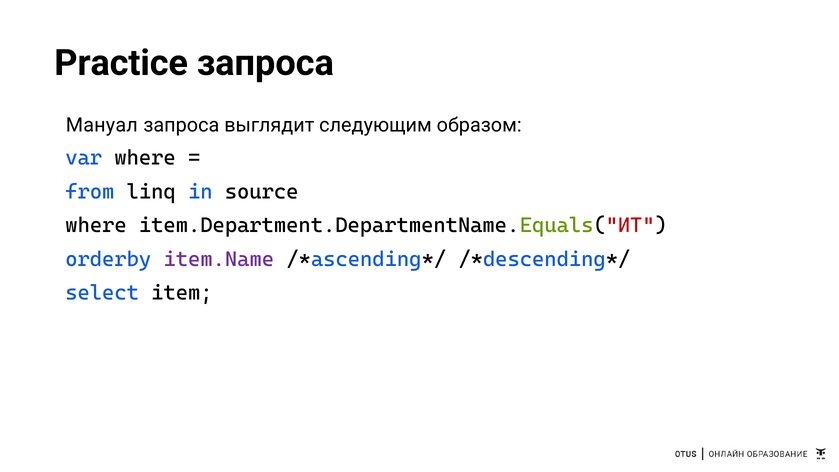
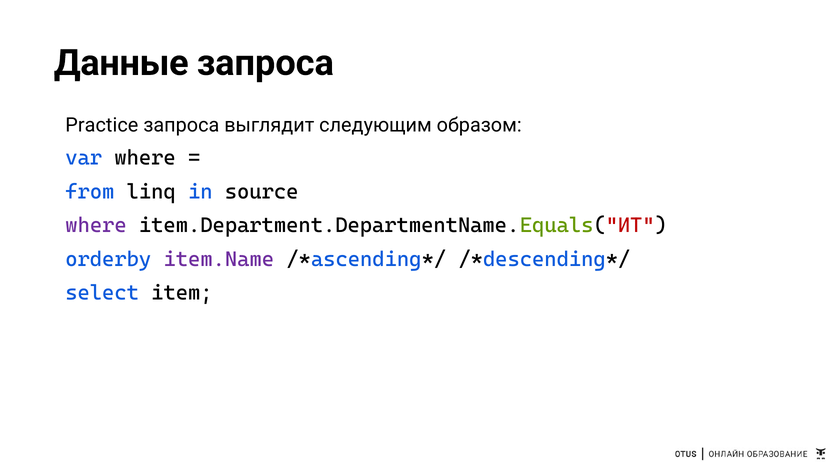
Practice: Practice -> Данные
Мануал: Мануал -> Practice
where at (96, 225) colour: black -> purple
